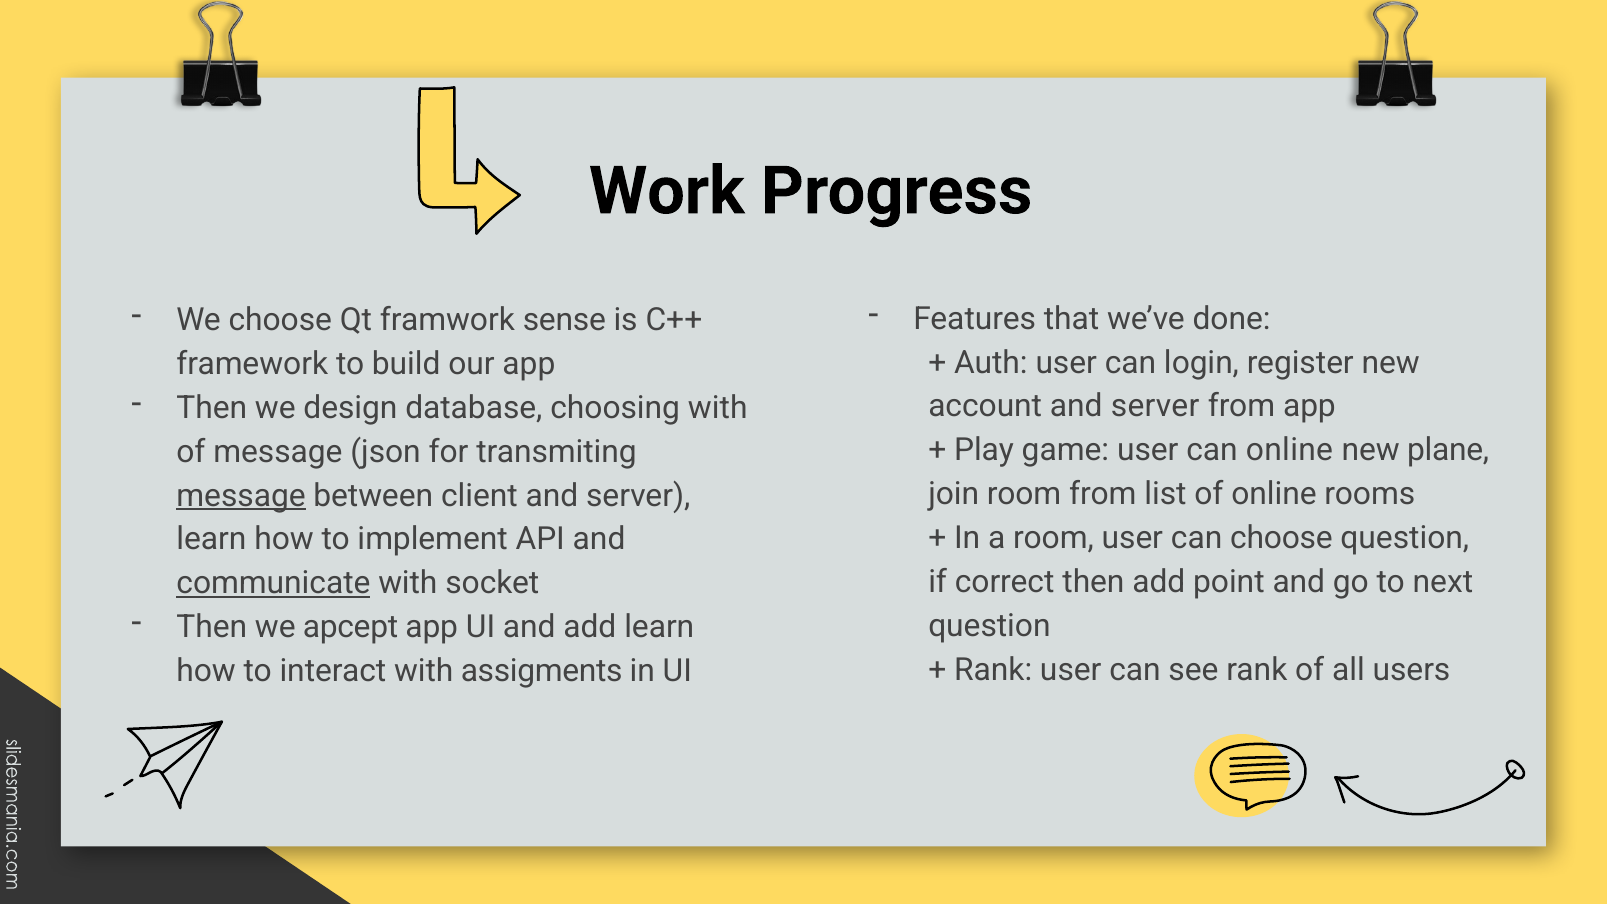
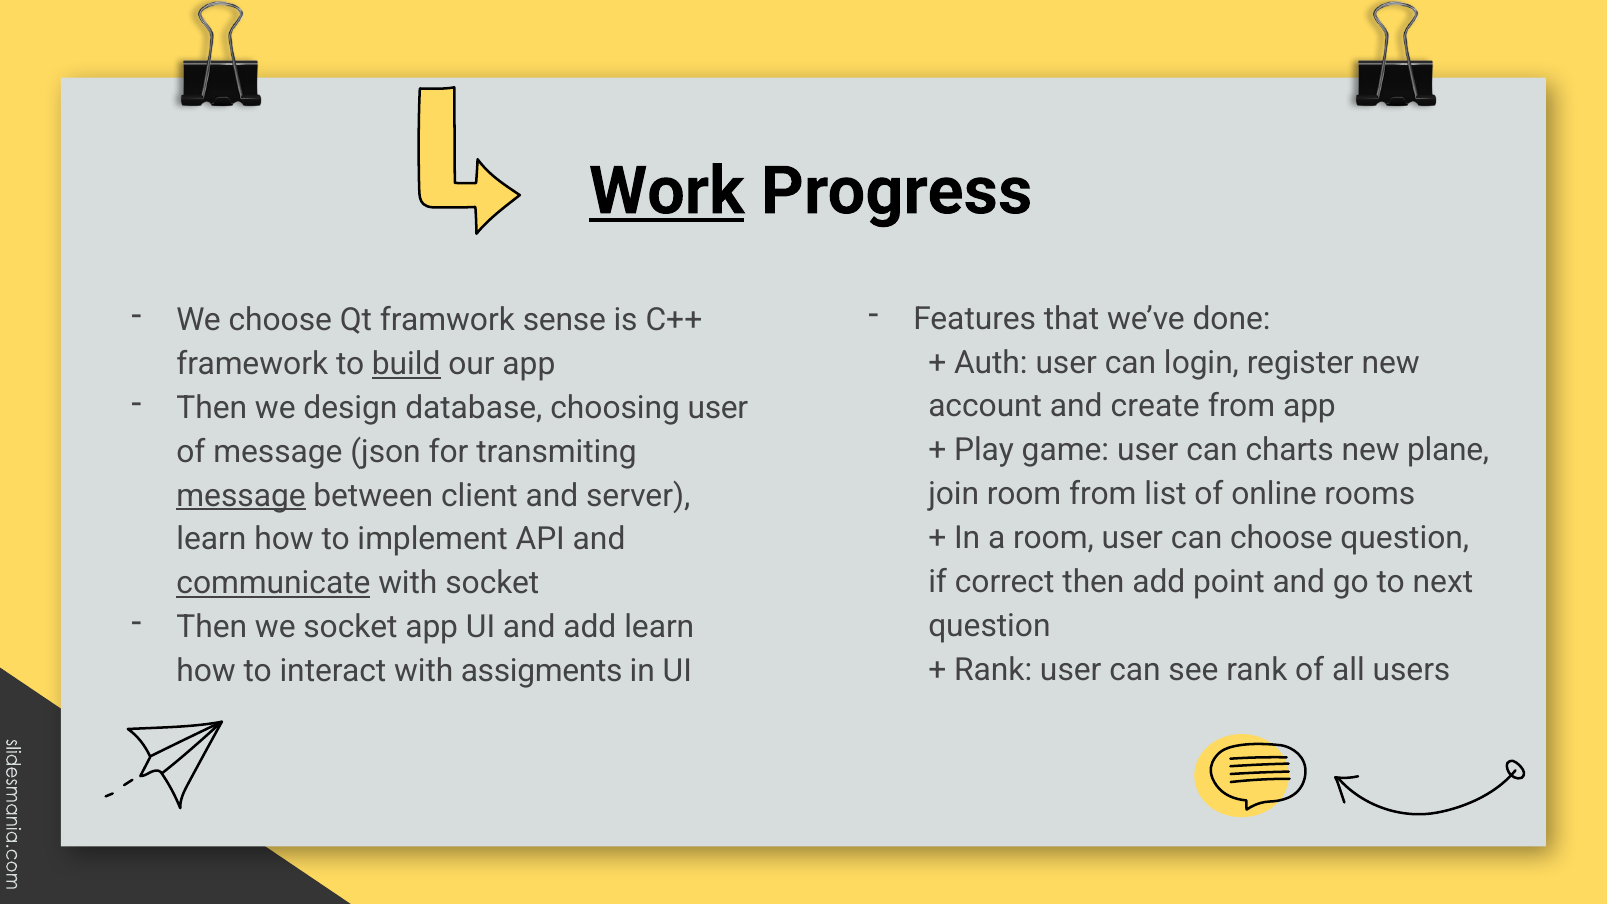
Work underline: none -> present
build underline: none -> present
choosing with: with -> user
account and server: server -> create
can online: online -> charts
we apcept: apcept -> socket
